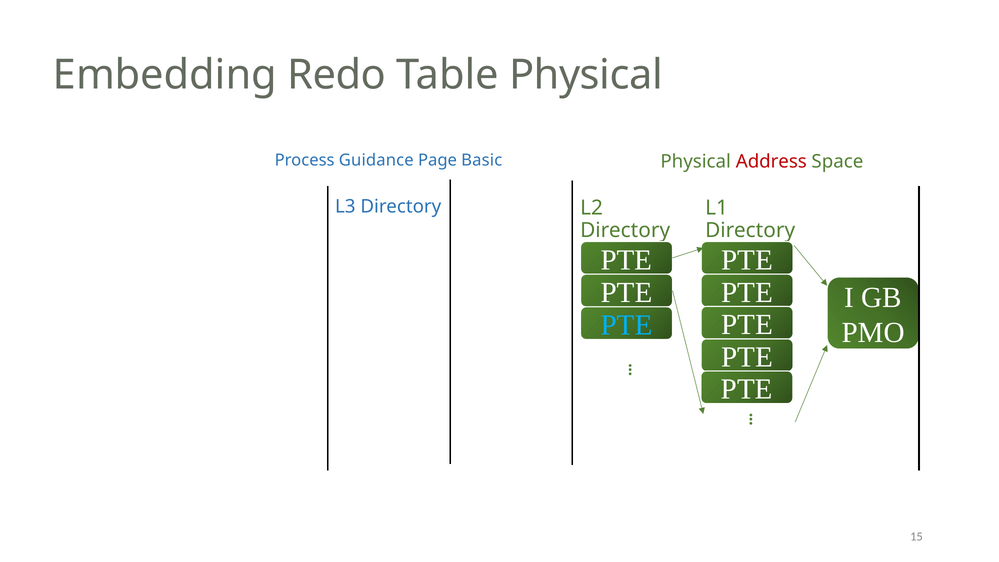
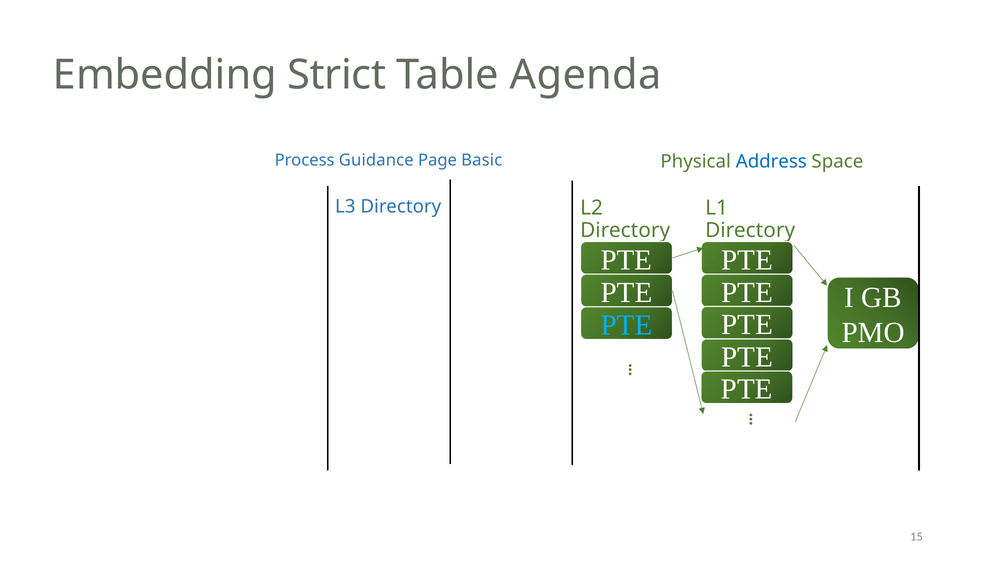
Redo: Redo -> Strict
Table Physical: Physical -> Agenda
Address colour: red -> blue
